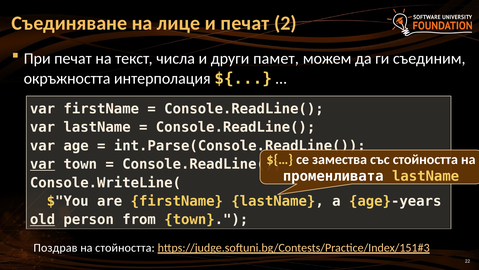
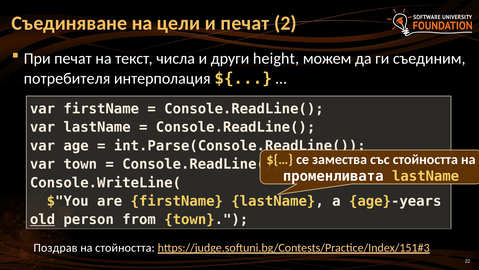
лице: лице -> цели
памет: памет -> height
окръжността: окръжността -> потребителя
var at (43, 164) underline: present -> none
